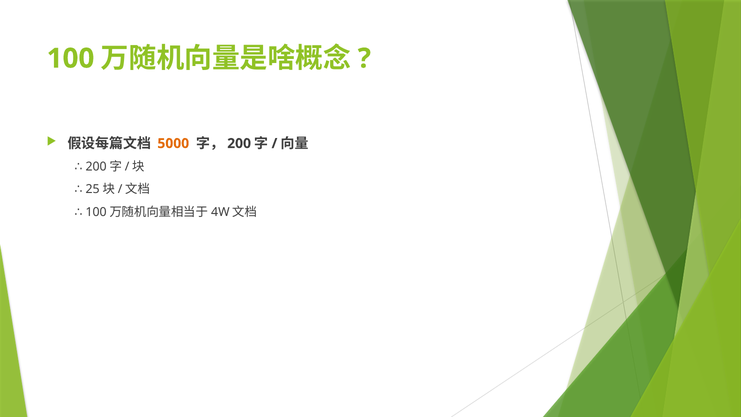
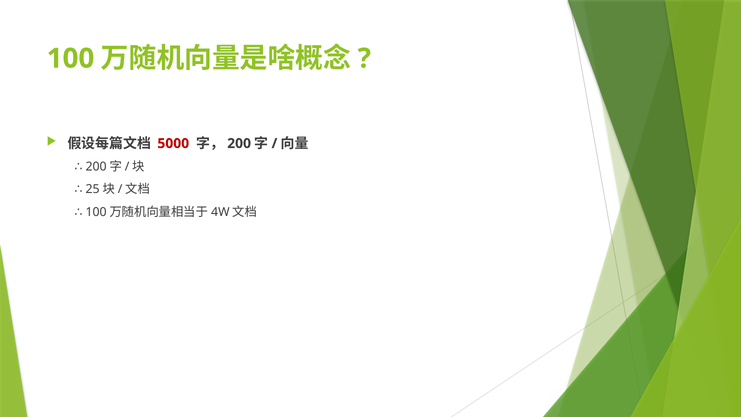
5000 colour: orange -> red
